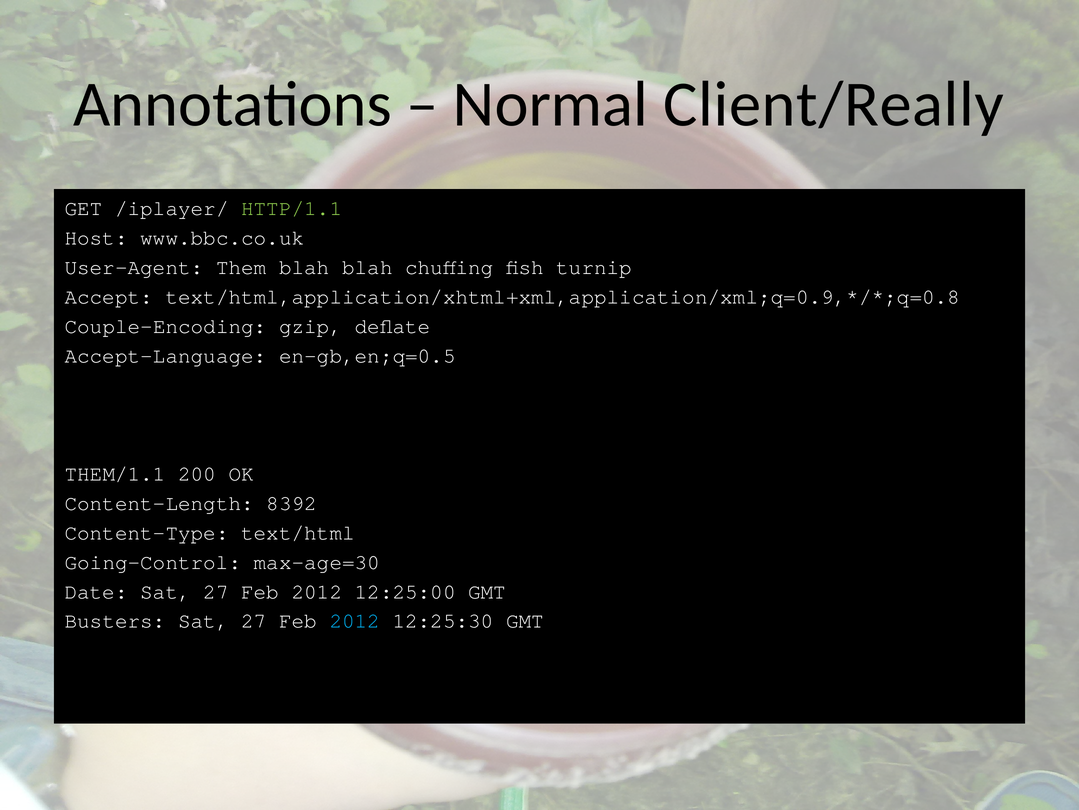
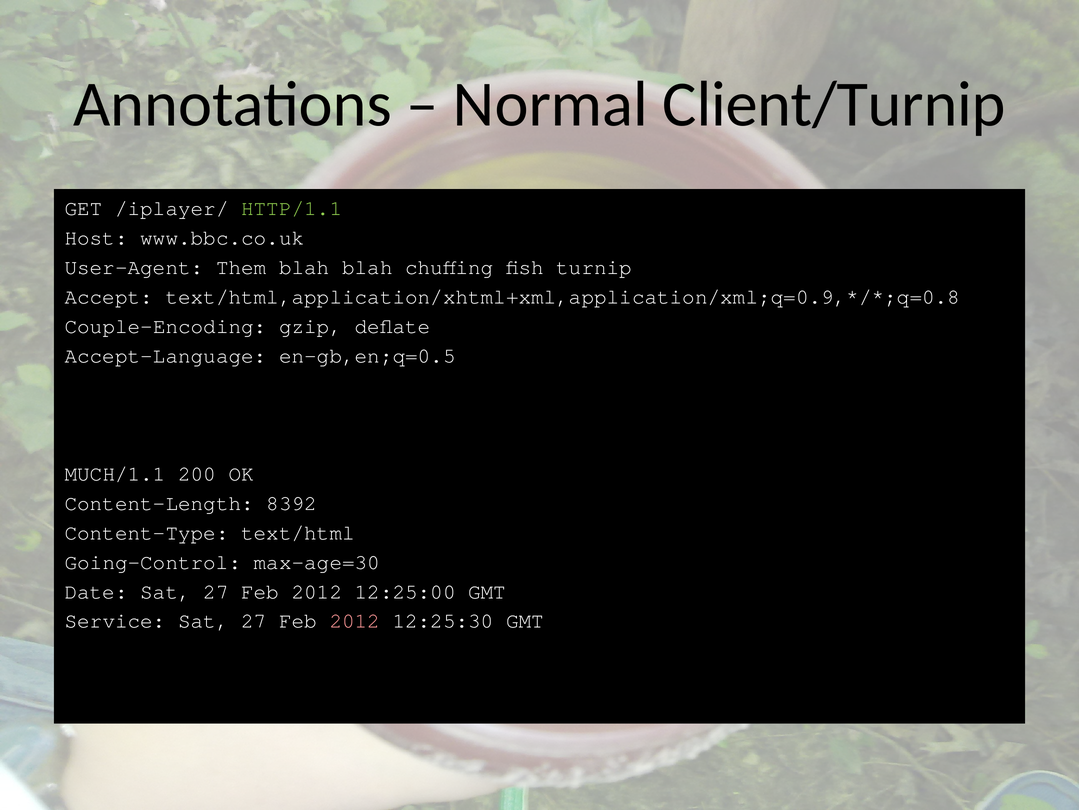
Client/Really: Client/Really -> Client/Turnip
THEM/1.1: THEM/1.1 -> MUCH/1.1
Busters: Busters -> Service
2012 at (355, 620) colour: light blue -> pink
